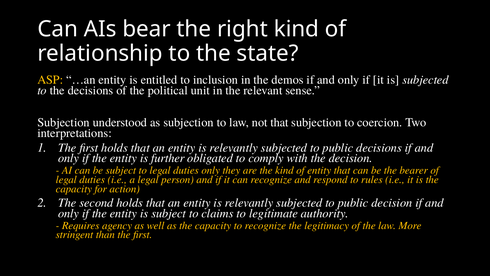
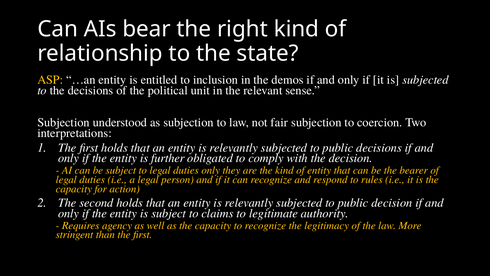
not that: that -> fair
